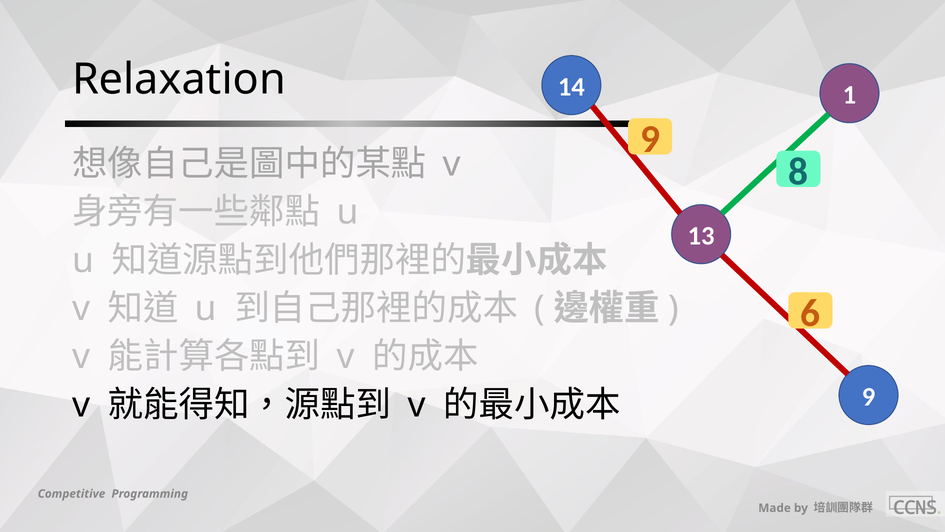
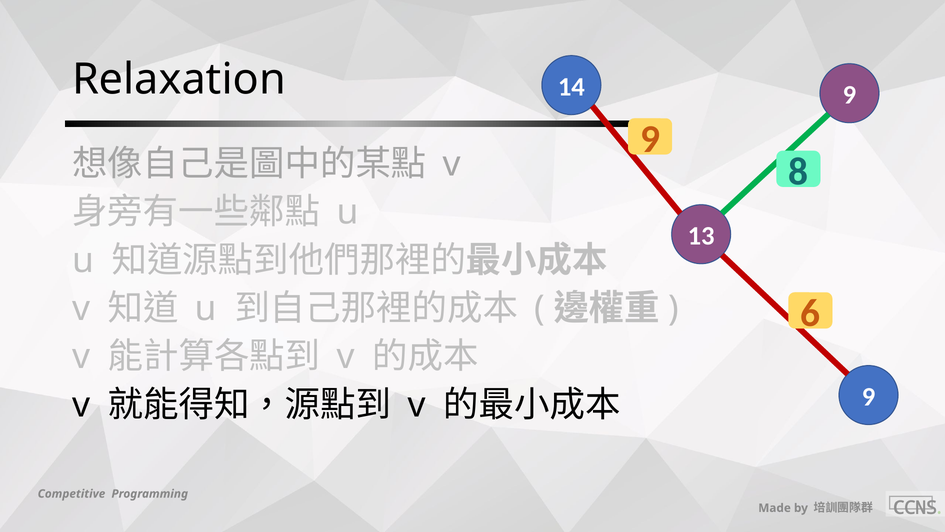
14 1: 1 -> 9
